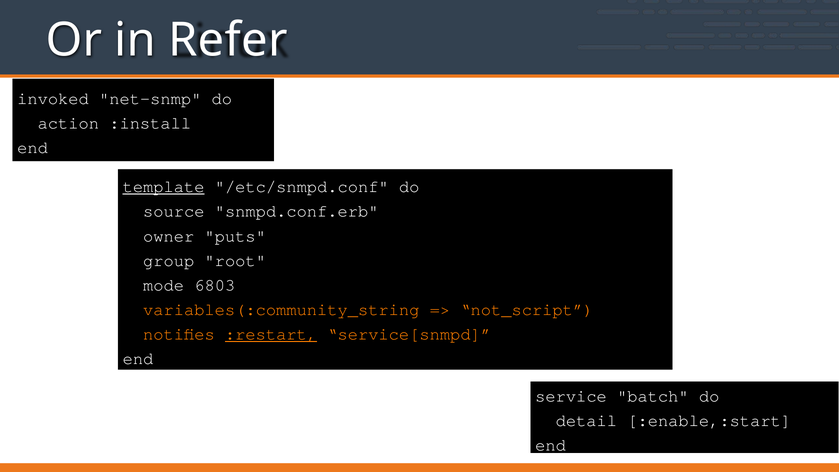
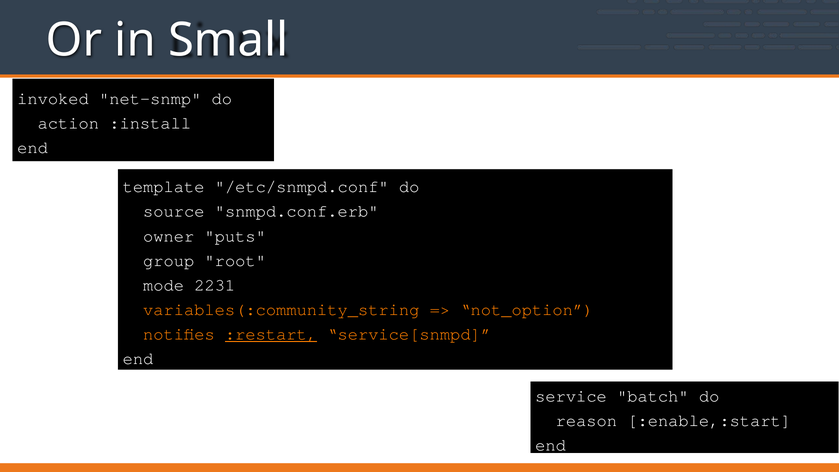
Refer: Refer -> Small
template underline: present -> none
6803: 6803 -> 2231
not_script: not_script -> not_option
detail: detail -> reason
